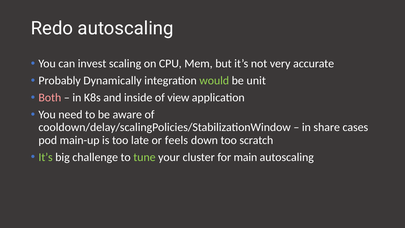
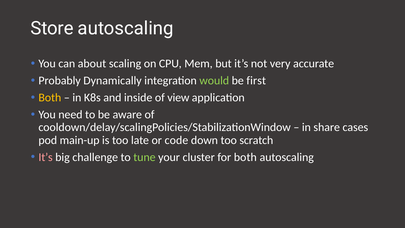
Redo: Redo -> Store
invest: invest -> about
unit: unit -> first
Both at (50, 98) colour: pink -> yellow
feels: feels -> code
It’s at (46, 157) colour: light green -> pink
for main: main -> both
